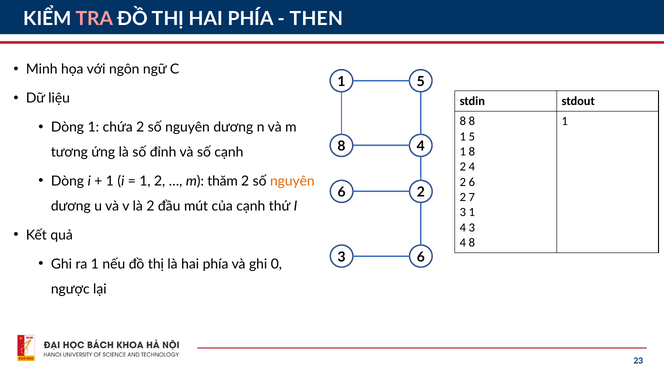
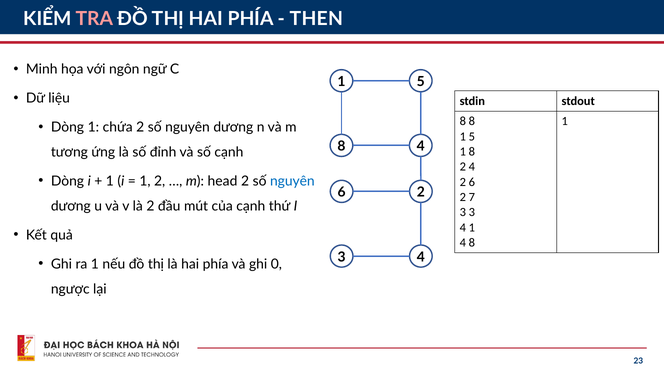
thăm: thăm -> head
nguyên at (292, 181) colour: orange -> blue
3 1: 1 -> 3
4 3: 3 -> 1
6 at (421, 257): 6 -> 4
